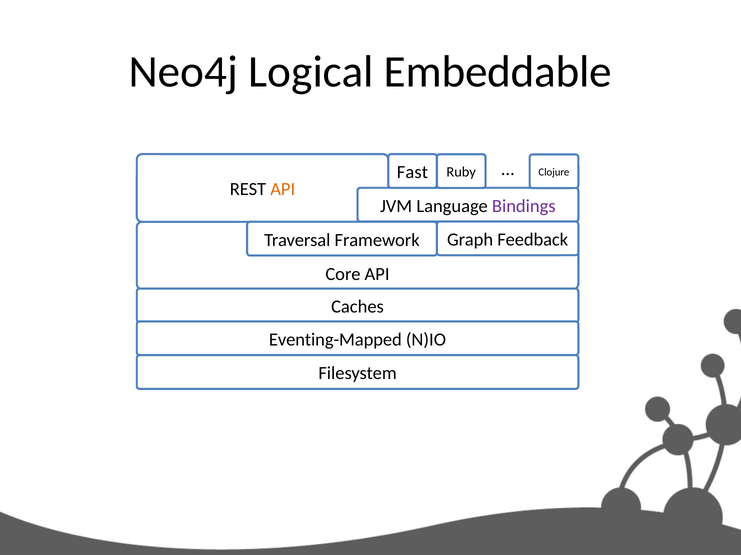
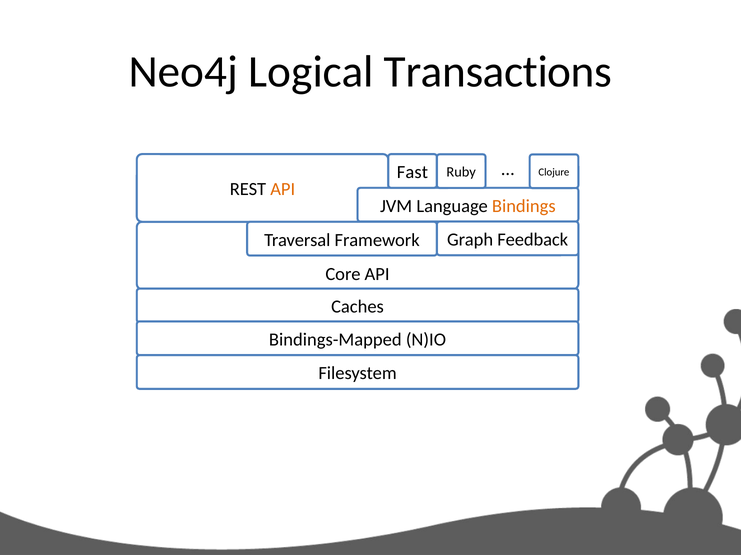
Embeddable: Embeddable -> Transactions
Bindings colour: purple -> orange
Eventing-Mapped: Eventing-Mapped -> Bindings-Mapped
